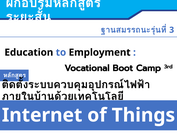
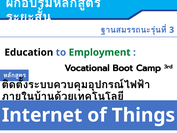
Employment colour: black -> green
